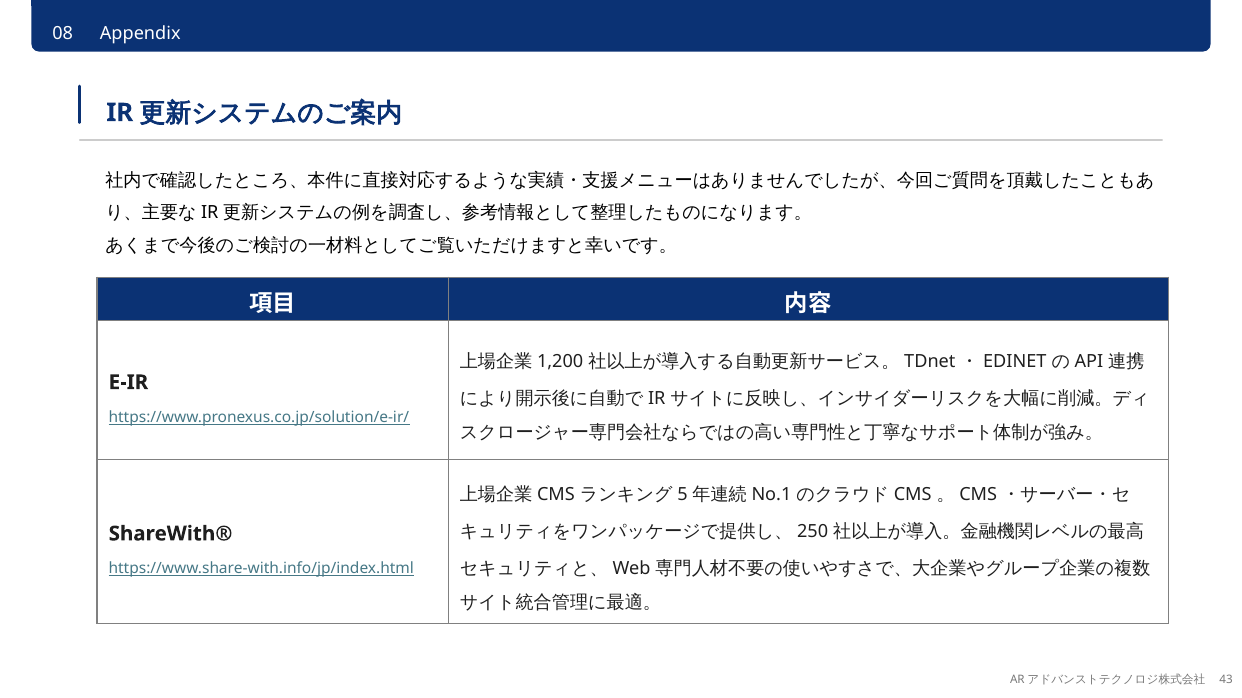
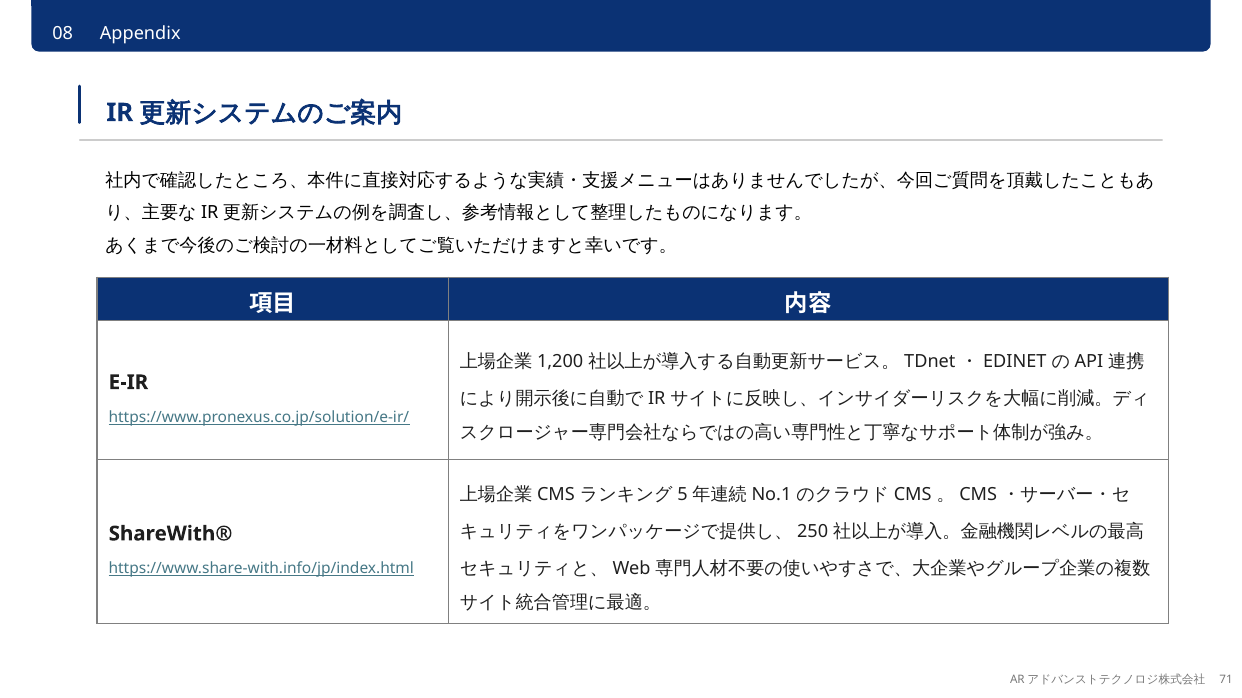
43: 43 -> 71
